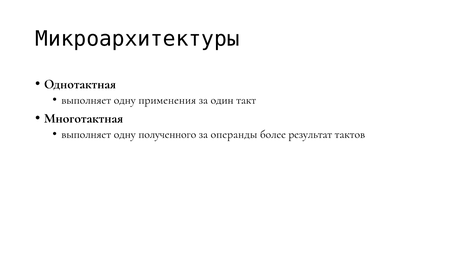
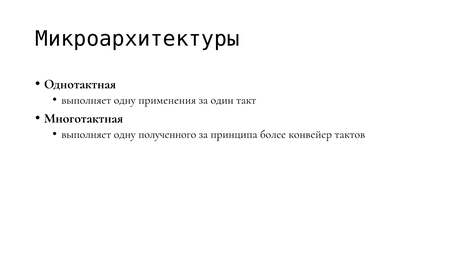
операнды: операнды -> принципа
результат: результат -> конвейер
